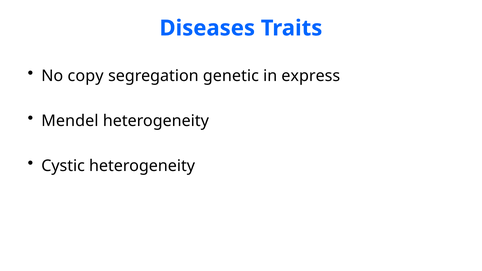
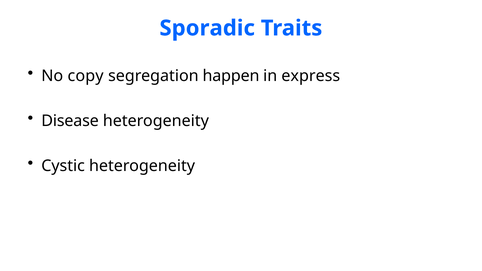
Diseases: Diseases -> Sporadic
genetic: genetic -> happen
Mendel: Mendel -> Disease
